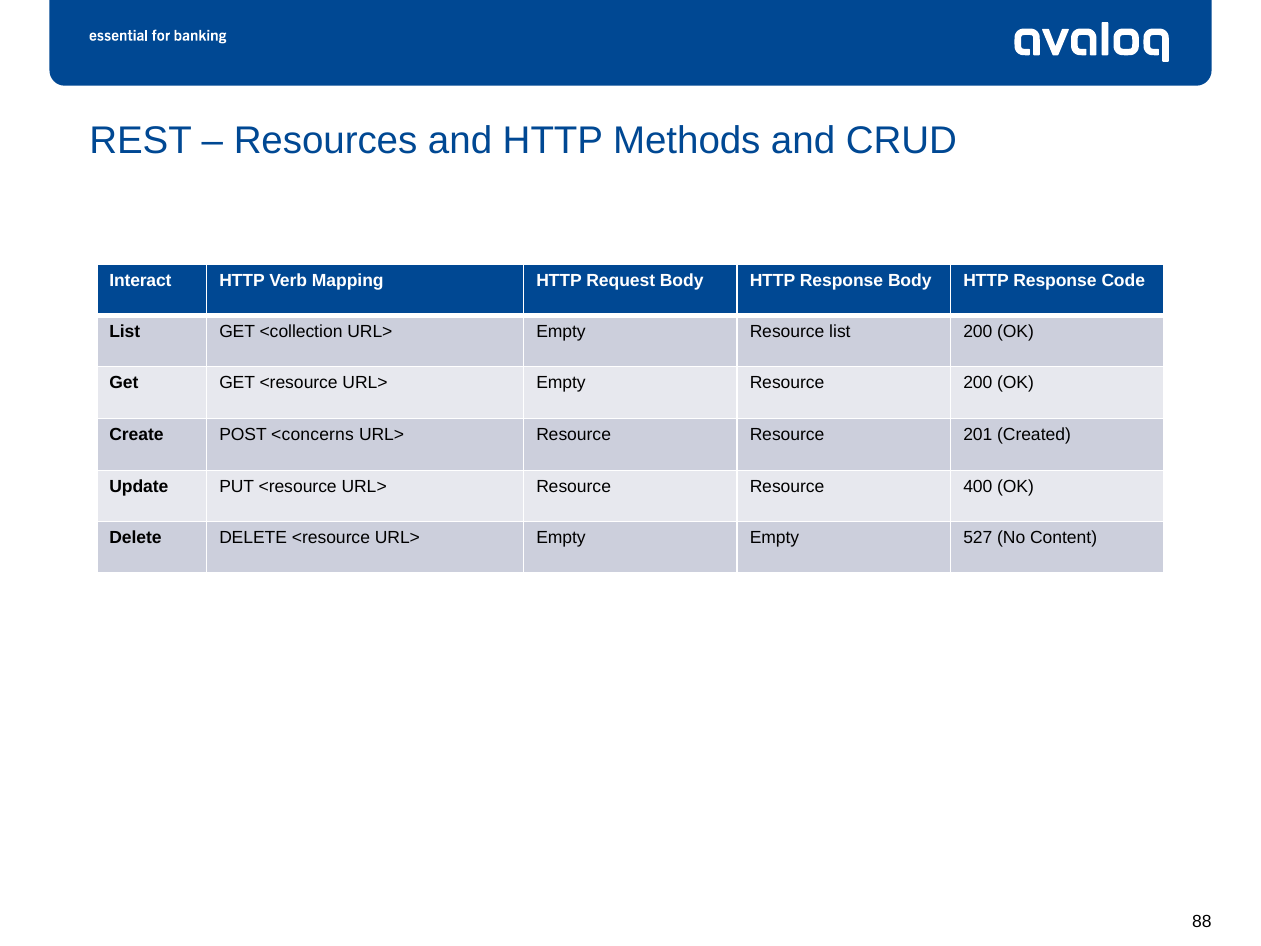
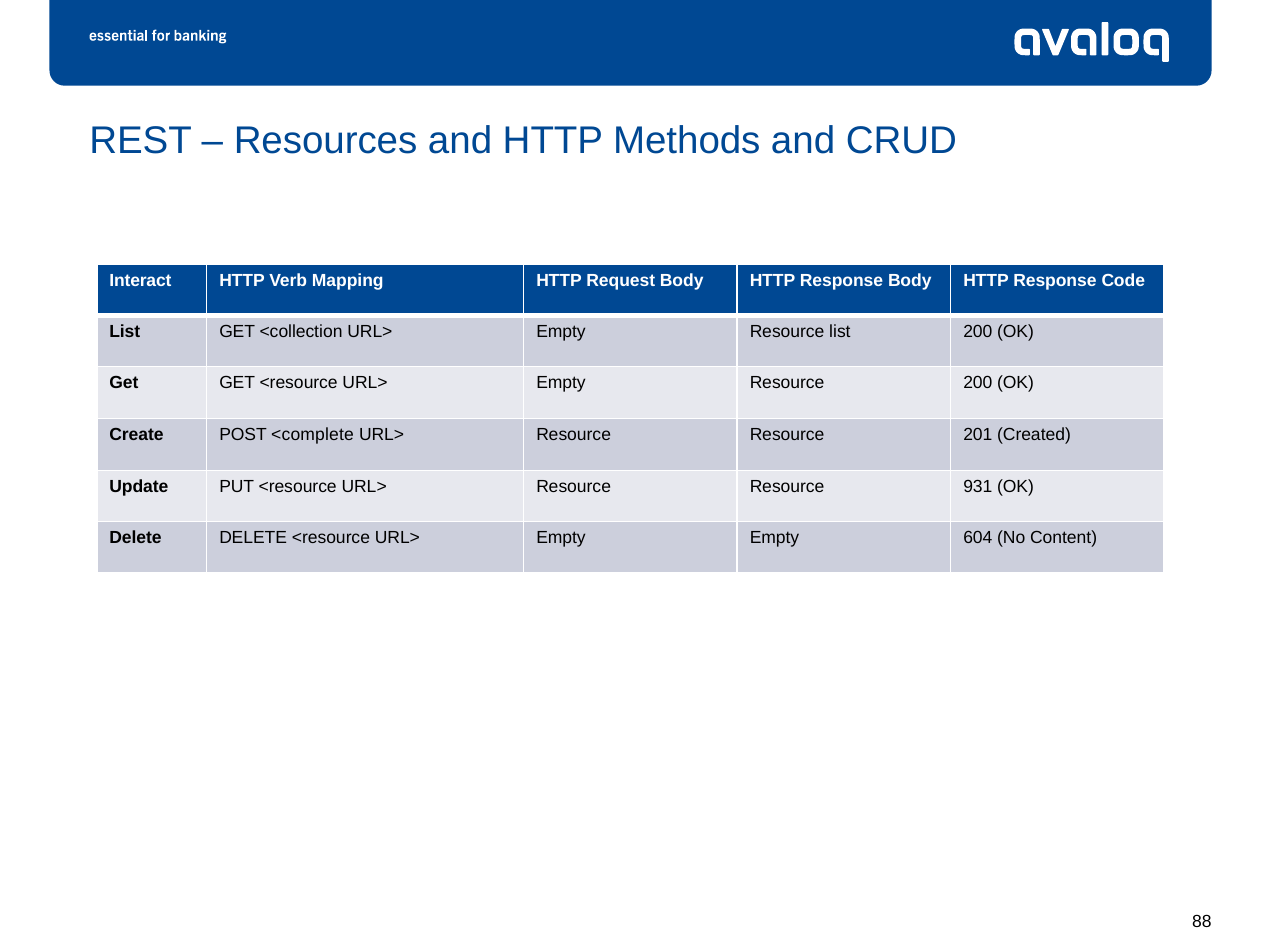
<concerns: <concerns -> <complete
400: 400 -> 931
527: 527 -> 604
